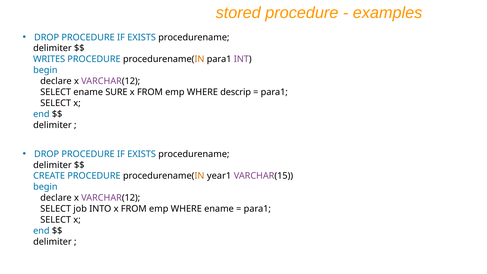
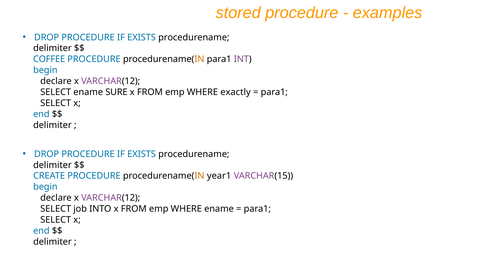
WRITES: WRITES -> COFFEE
descrip: descrip -> exactly
